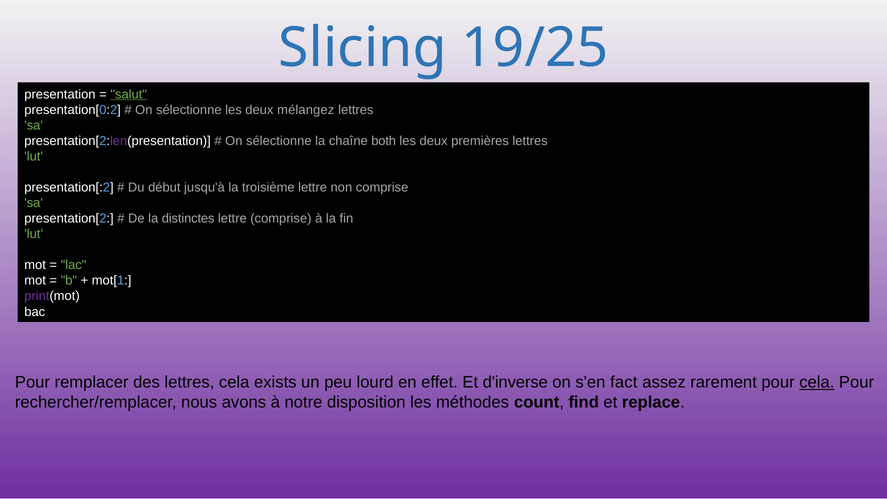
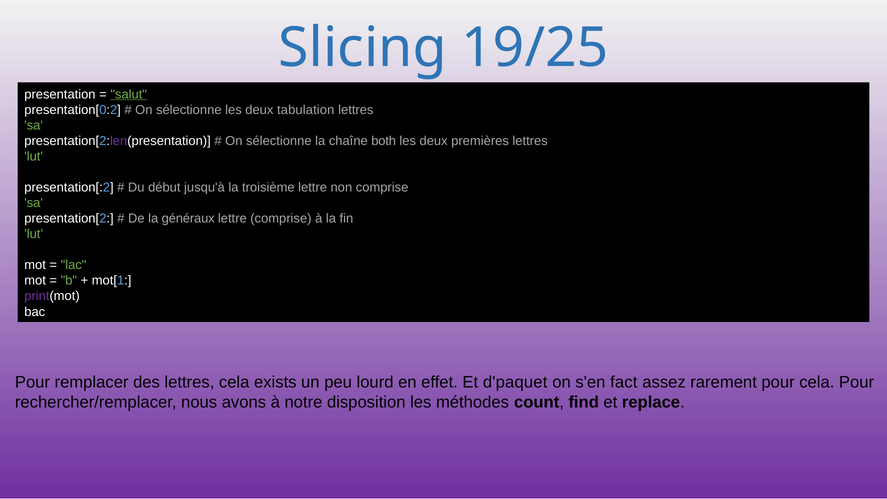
mélangez: mélangez -> tabulation
distinctes: distinctes -> généraux
d'inverse: d'inverse -> d'paquet
cela at (817, 382) underline: present -> none
